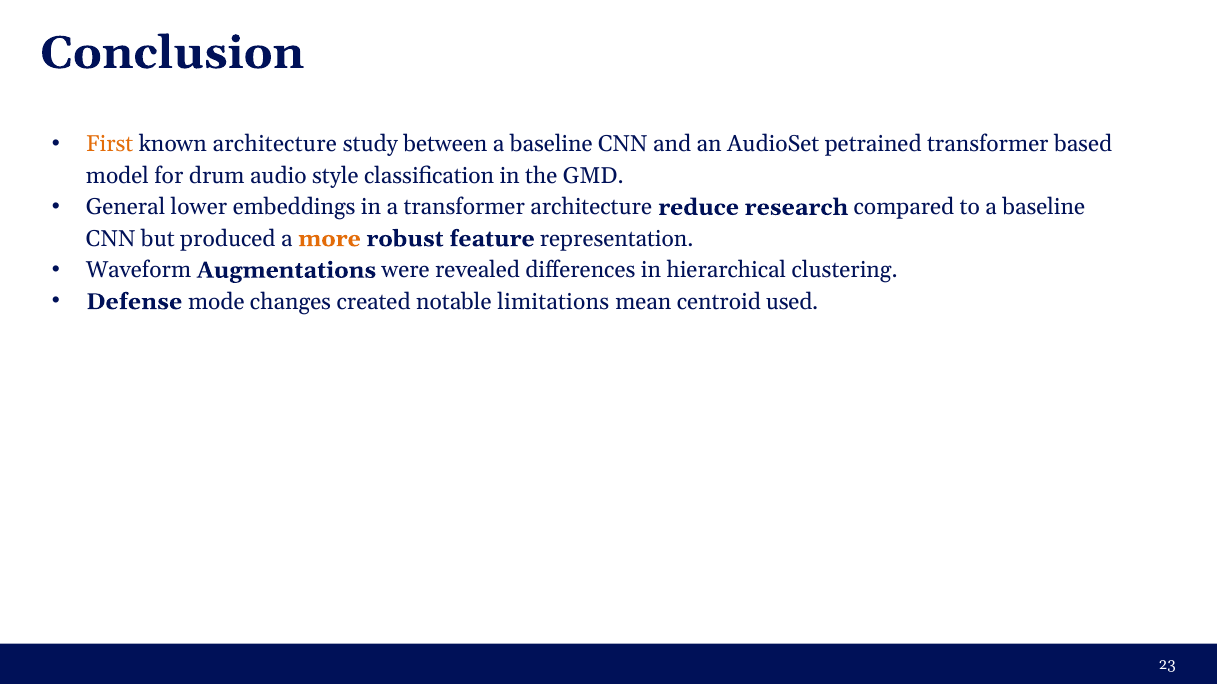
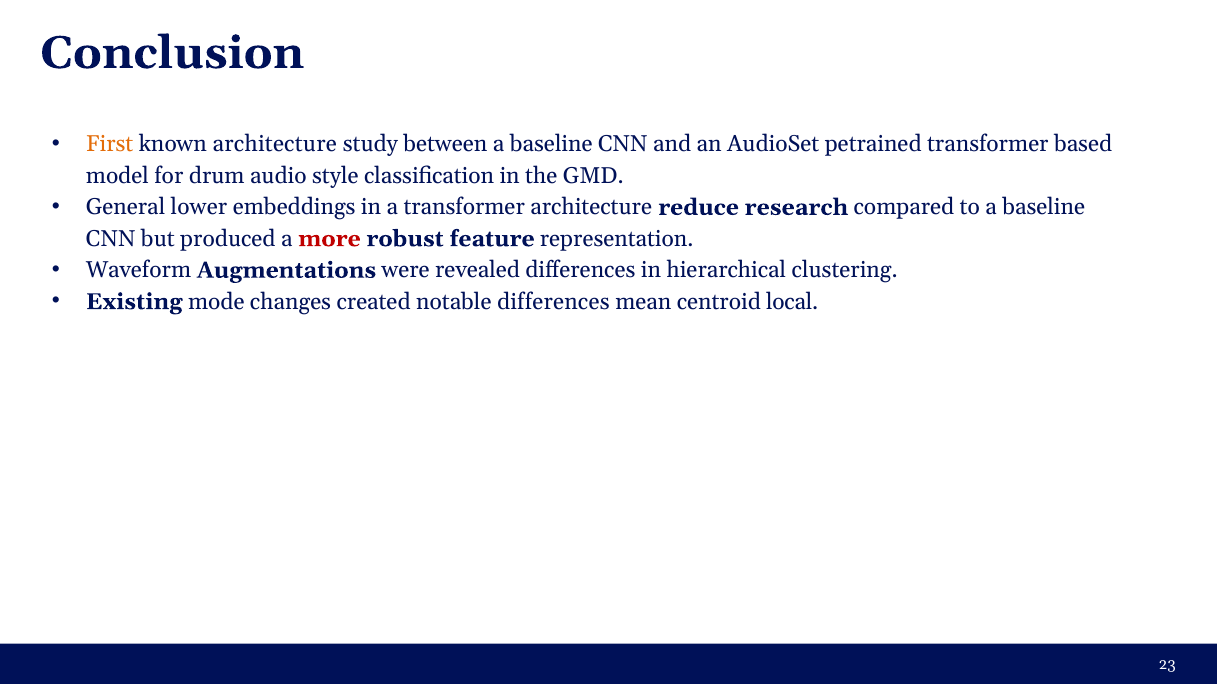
more colour: orange -> red
Defense: Defense -> Existing
notable limitations: limitations -> differences
used: used -> local
